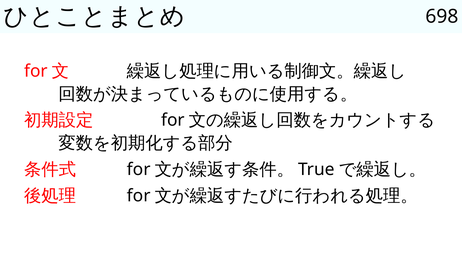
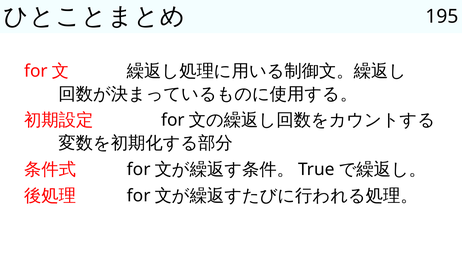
698: 698 -> 195
